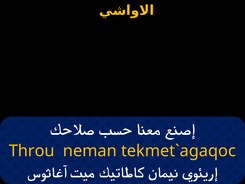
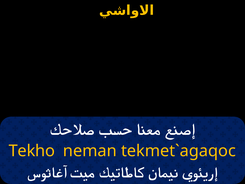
Throu: Throu -> Tekho
